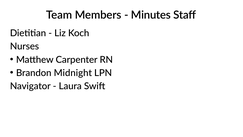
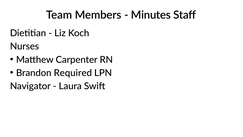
Midnight: Midnight -> Required
